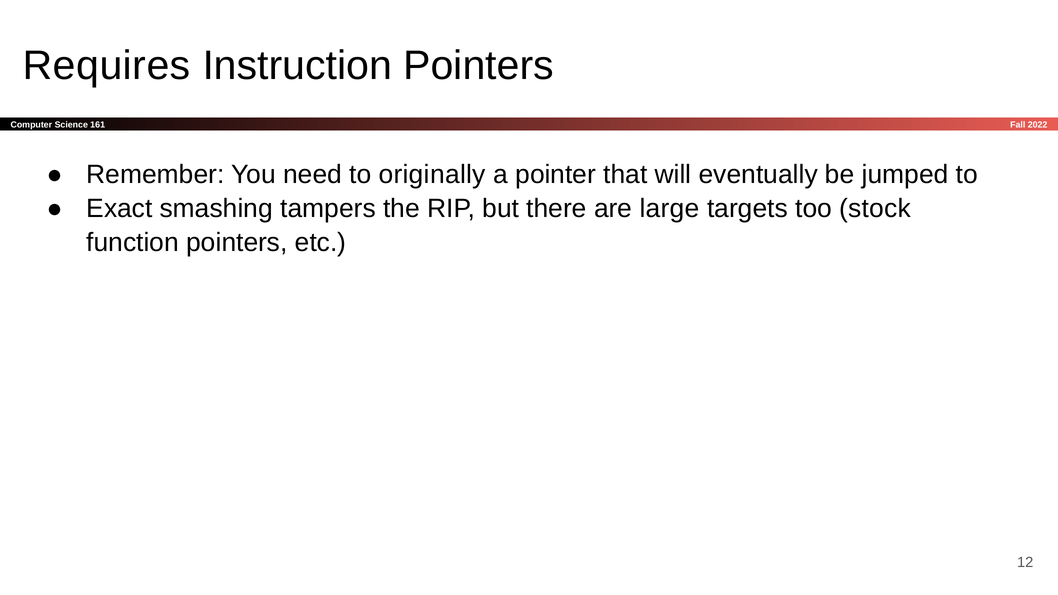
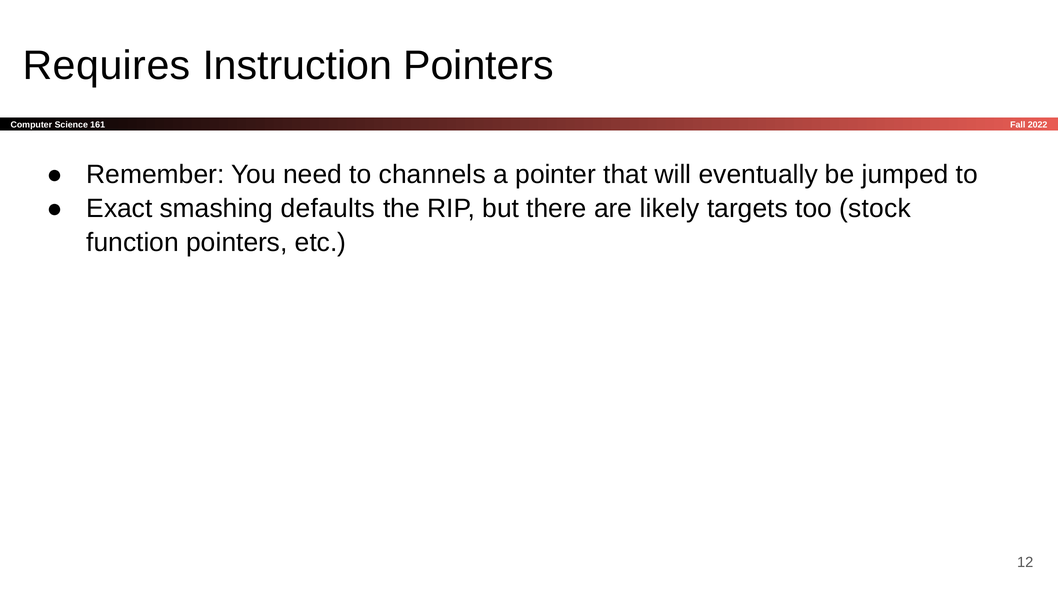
originally: originally -> channels
tampers: tampers -> defaults
large: large -> likely
